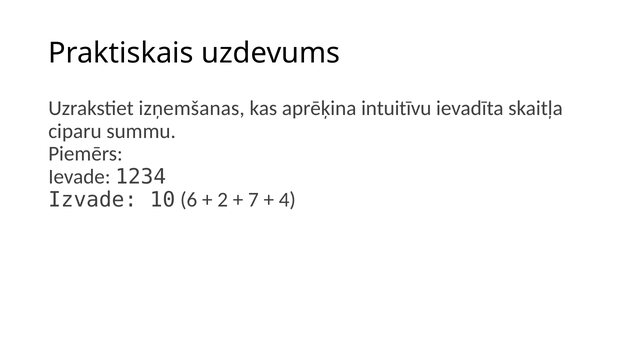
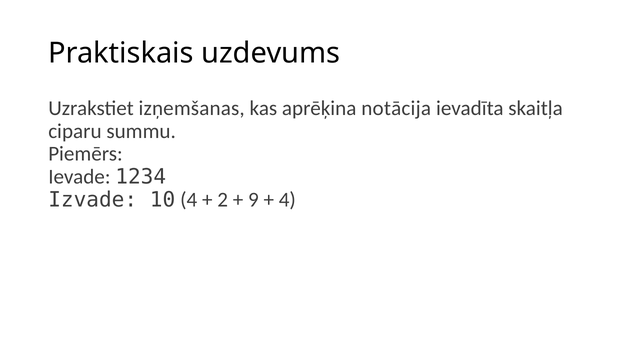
intuitīvu: intuitīvu -> notācija
10 6: 6 -> 4
7: 7 -> 9
